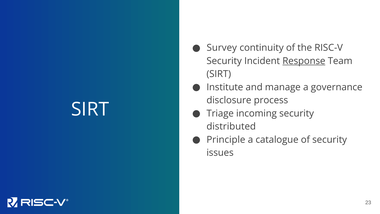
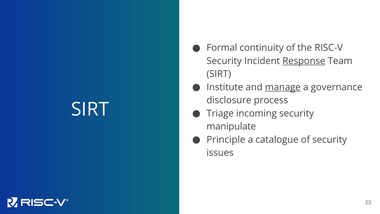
Survey: Survey -> Formal
manage underline: none -> present
distributed: distributed -> manipulate
